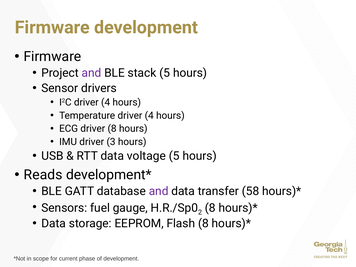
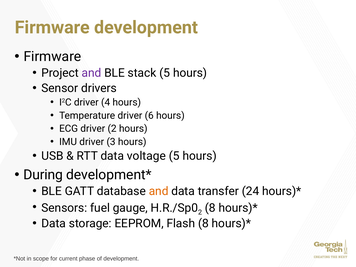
Temperature driver 4: 4 -> 6
driver 8: 8 -> 2
Reads: Reads -> During
and at (159, 191) colour: purple -> orange
58: 58 -> 24
